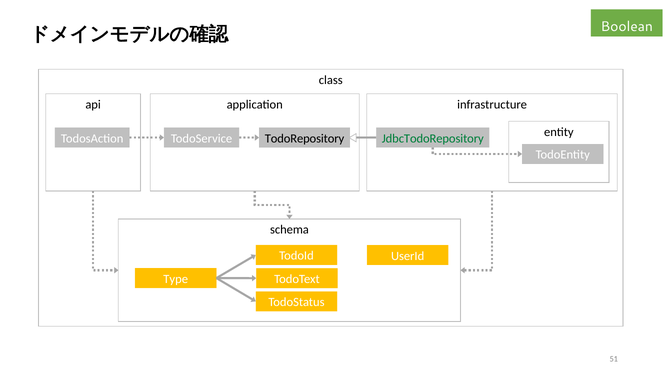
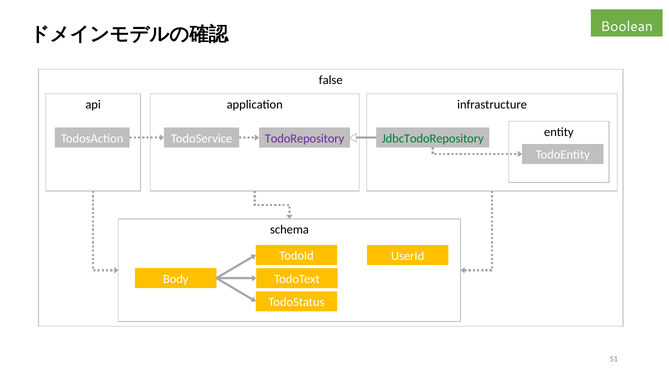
class: class -> false
TodoRepository colour: black -> purple
Type: Type -> Body
